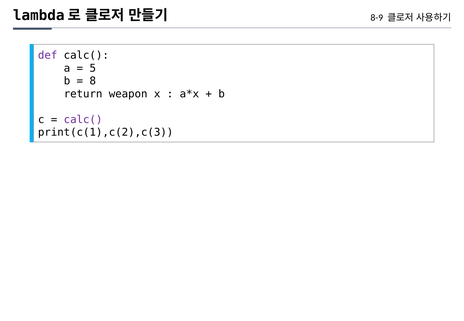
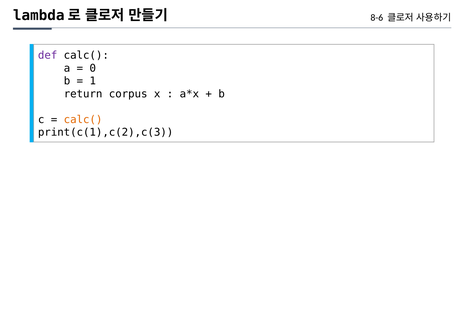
8-9: 8-9 -> 8-6
5: 5 -> 0
8: 8 -> 1
weapon: weapon -> corpus
calc( at (83, 120) colour: purple -> orange
